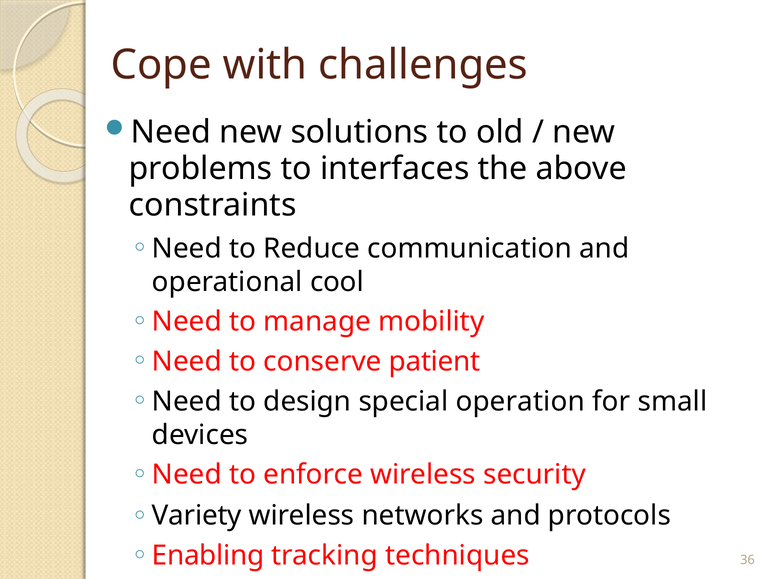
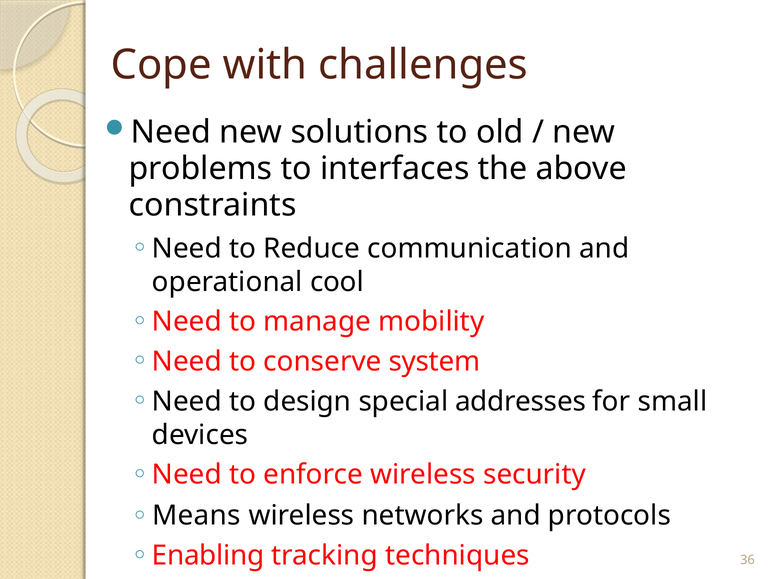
patient: patient -> system
operation: operation -> addresses
Variety: Variety -> Means
